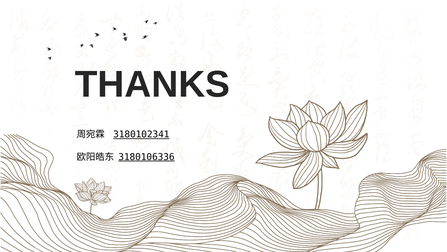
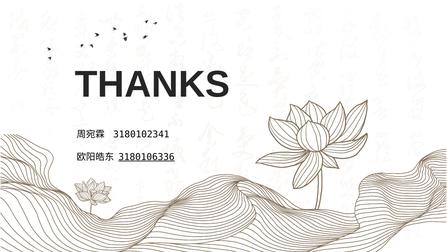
3180102341 underline: present -> none
